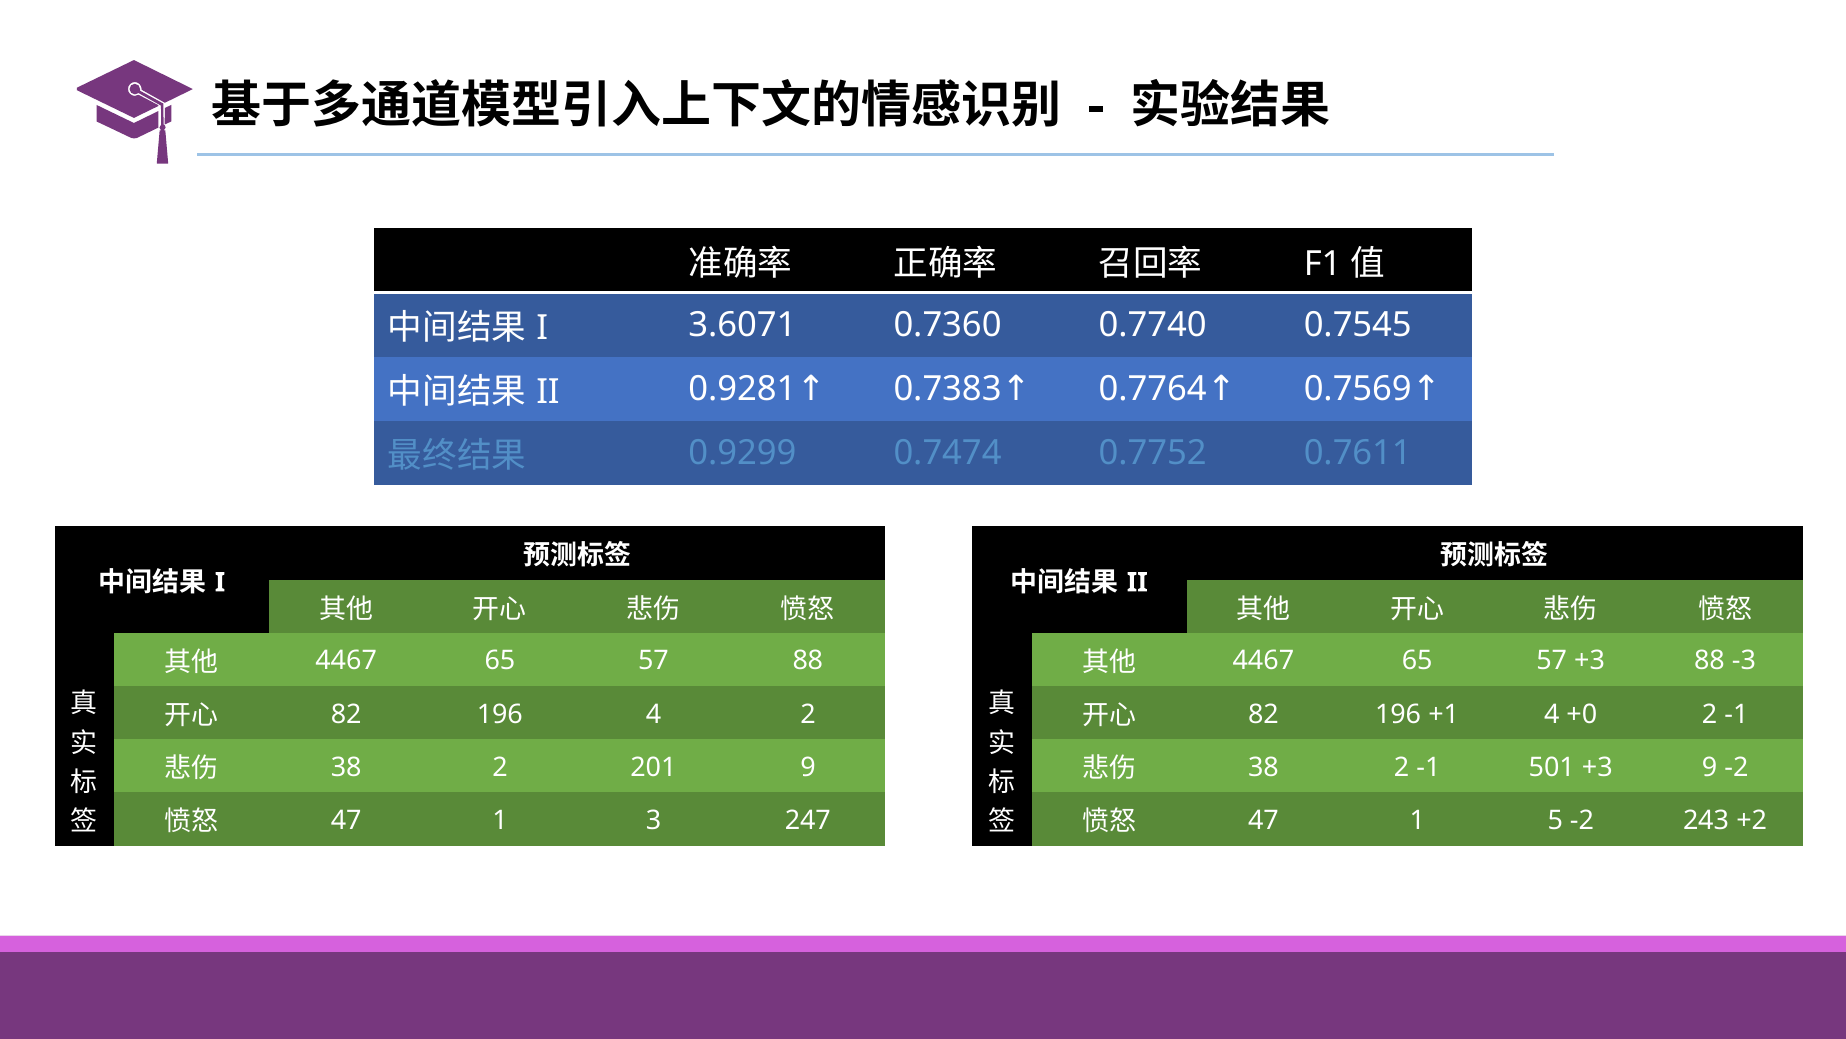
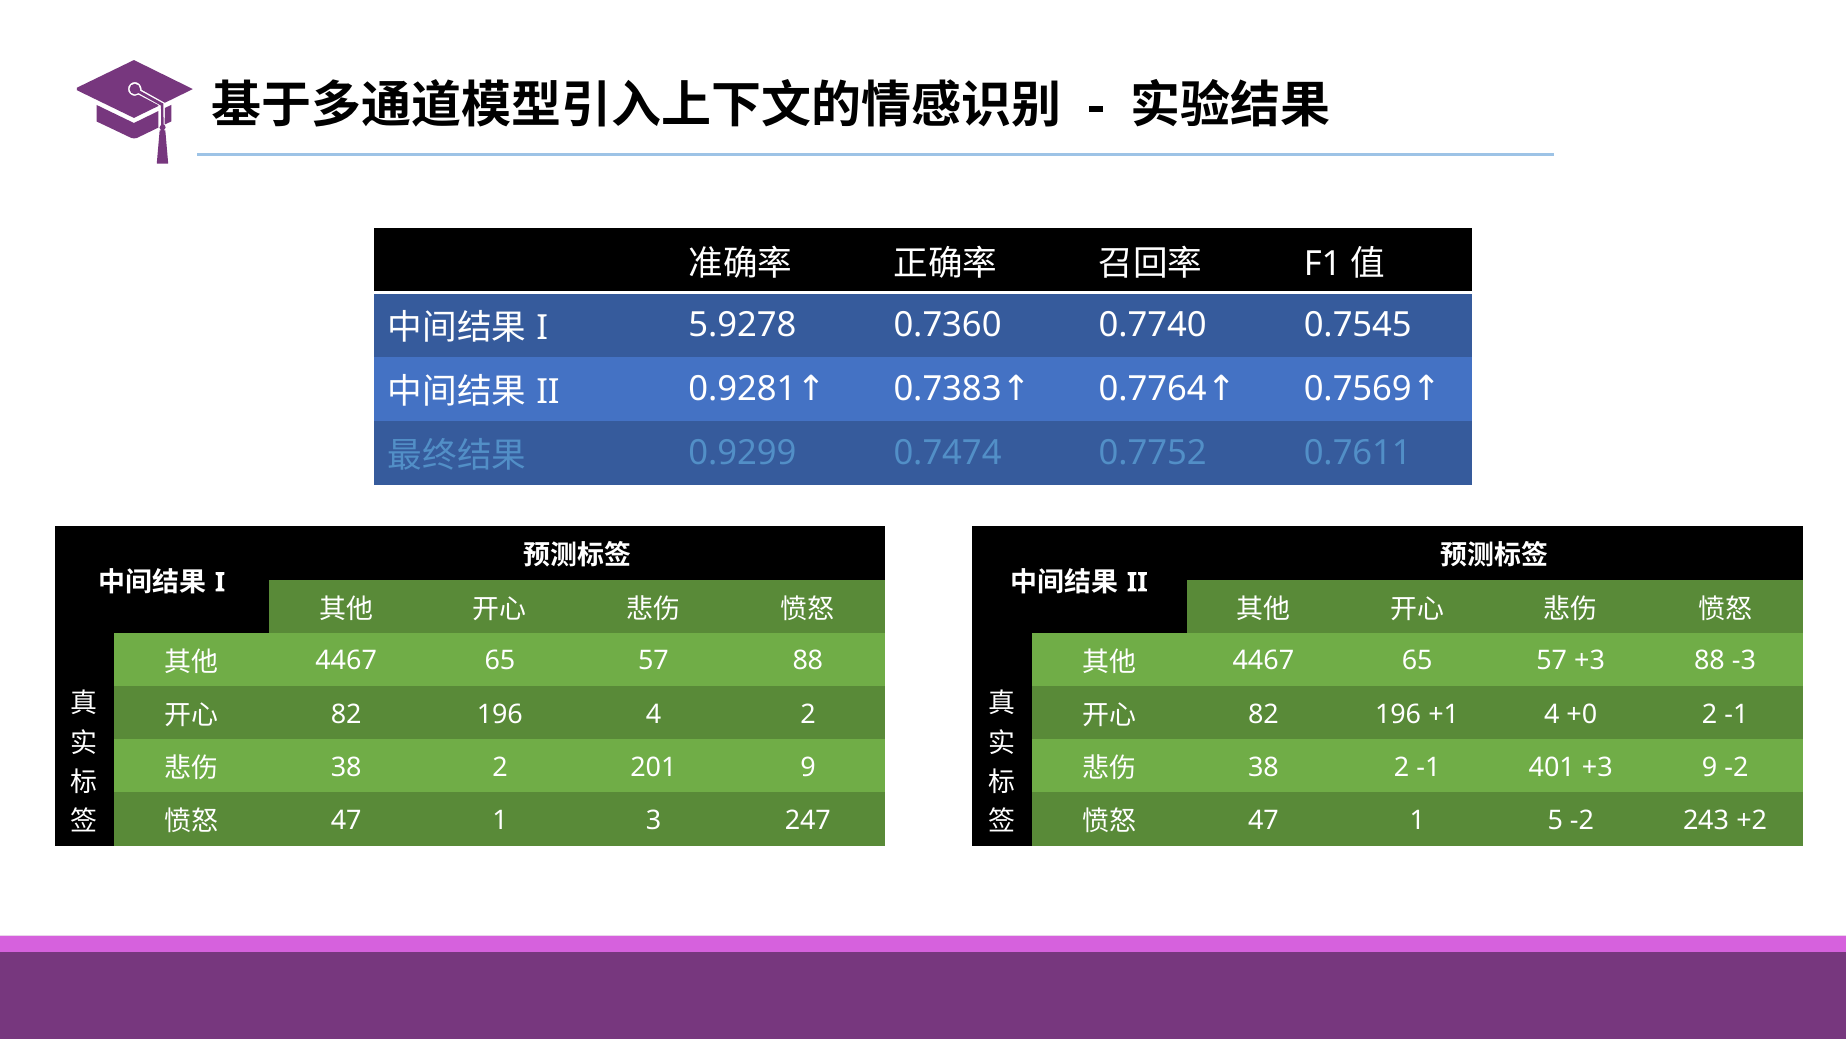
3.6071: 3.6071 -> 5.9278
501: 501 -> 401
